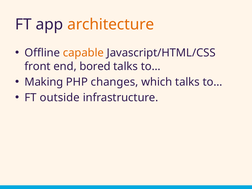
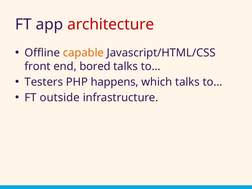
architecture colour: orange -> red
Making: Making -> Testers
changes: changes -> happens
